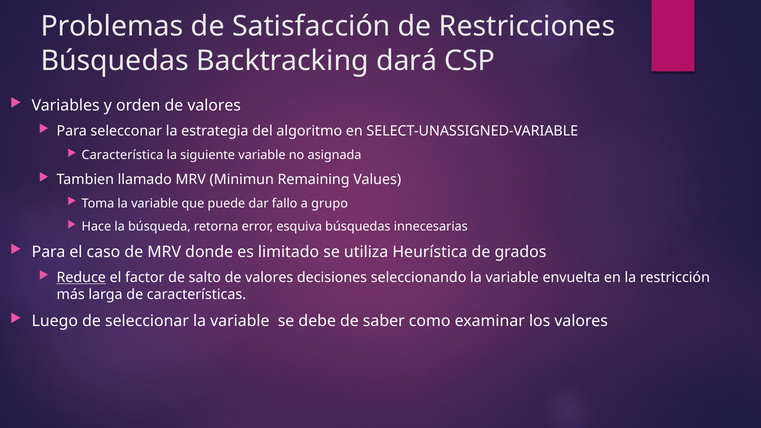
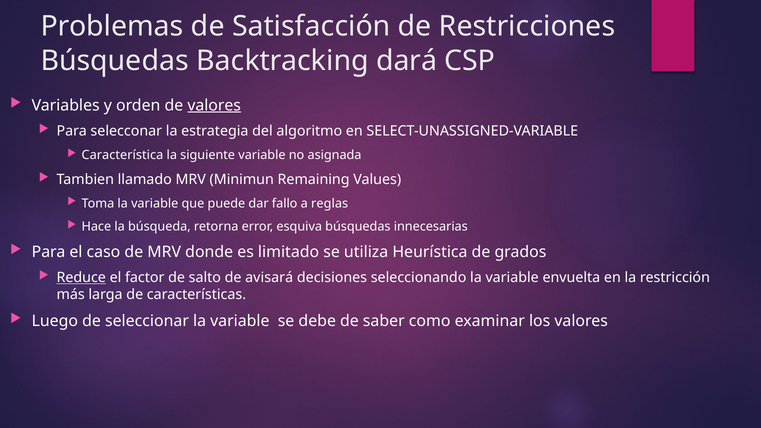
valores at (214, 105) underline: none -> present
grupo: grupo -> reglas
salto de valores: valores -> avisará
